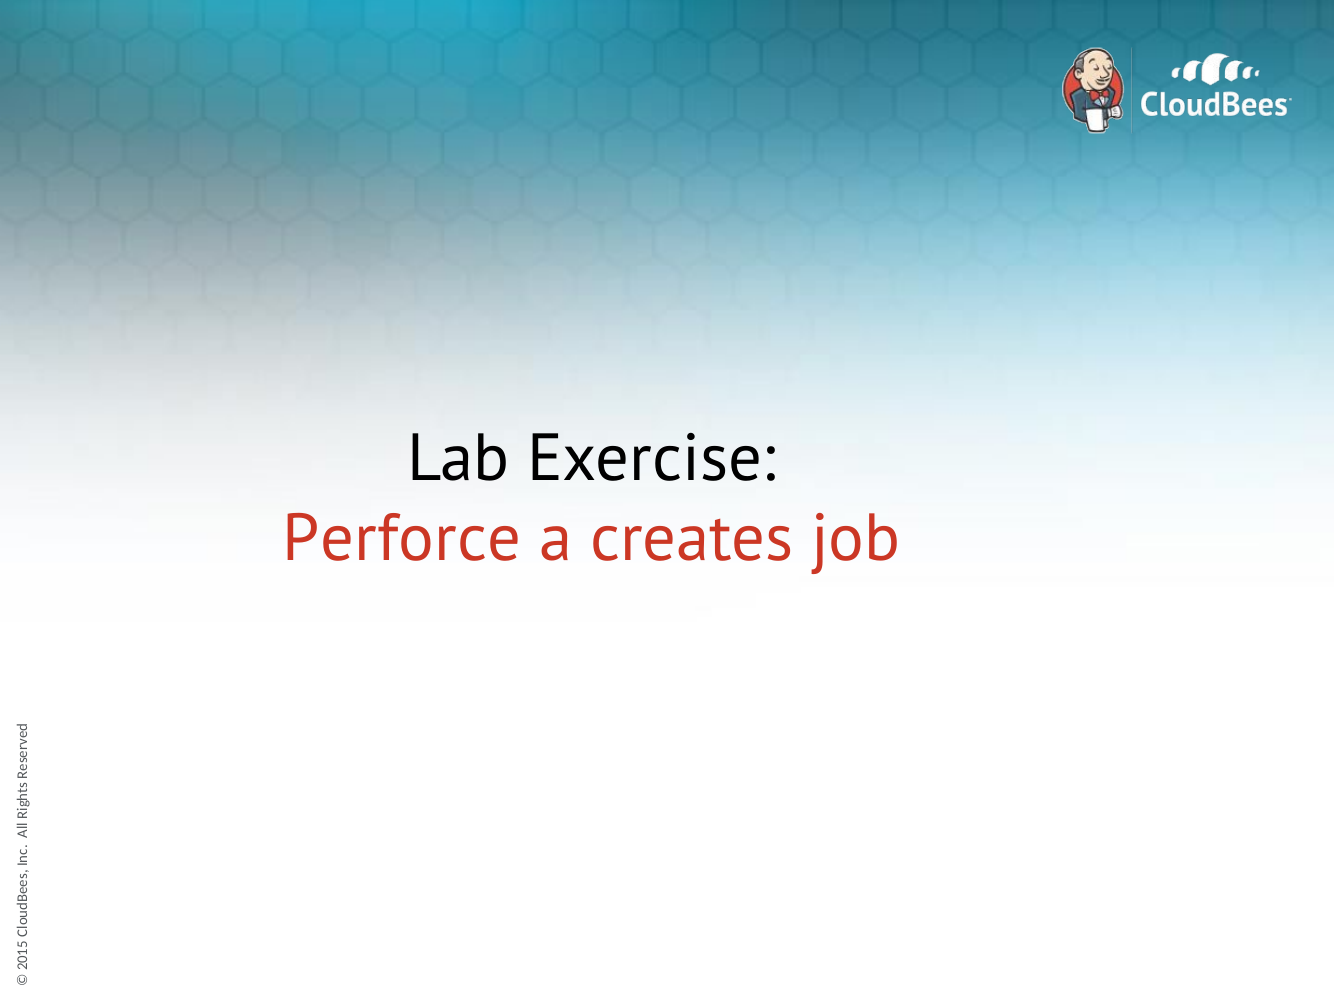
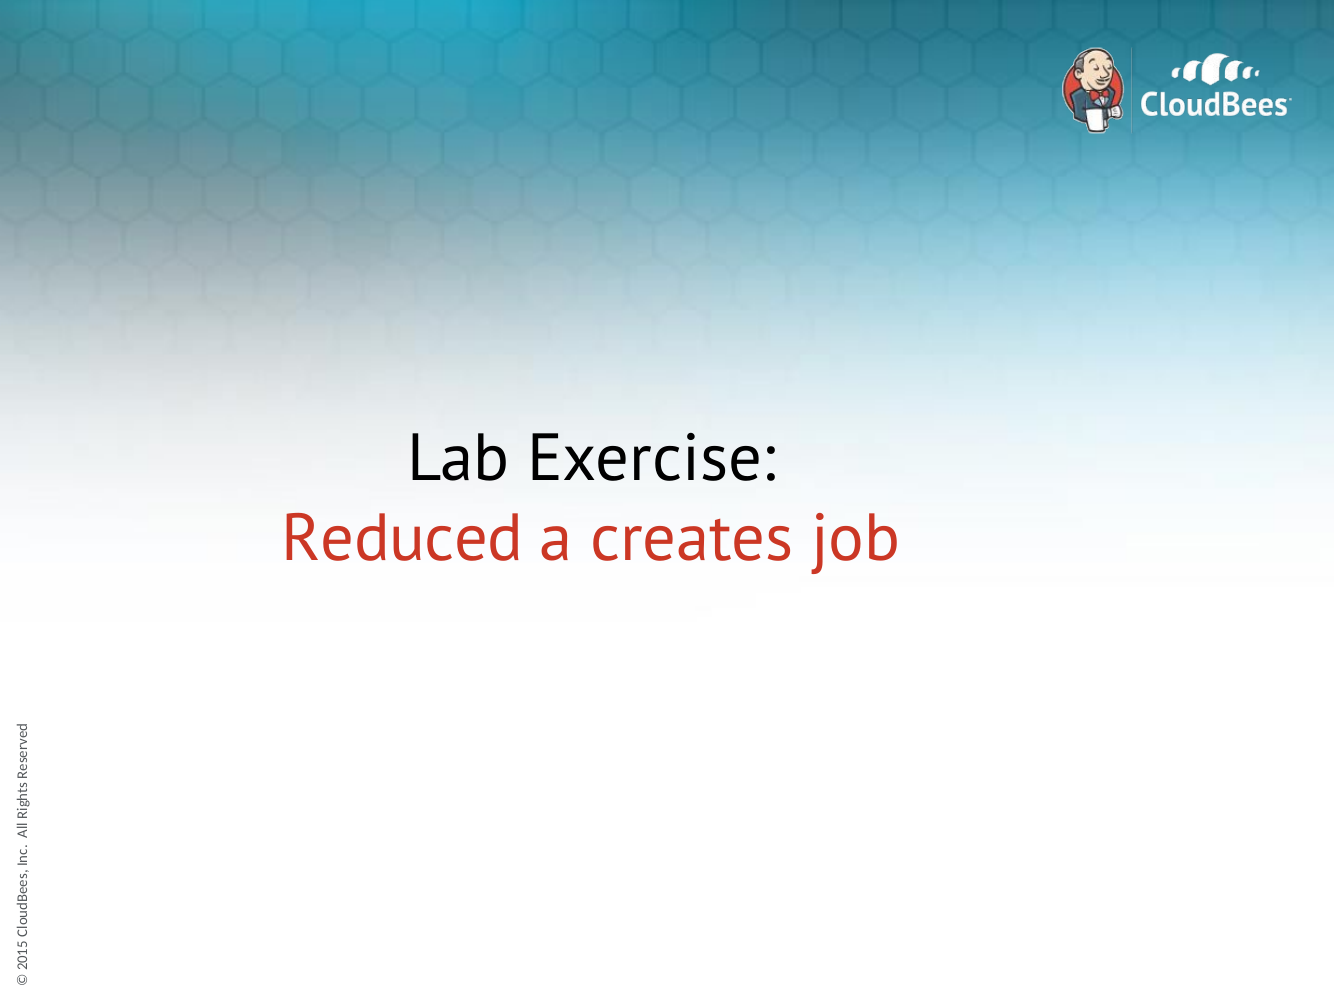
Perforce: Perforce -> Reduced
